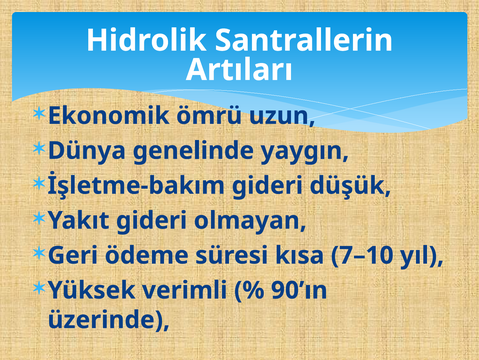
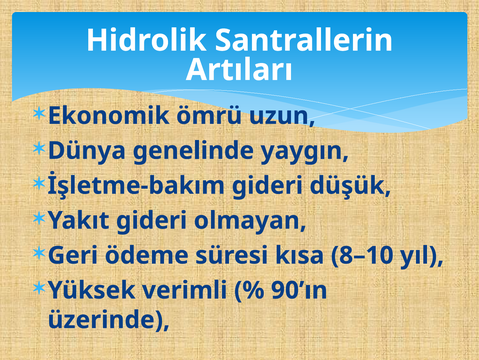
7–10: 7–10 -> 8–10
